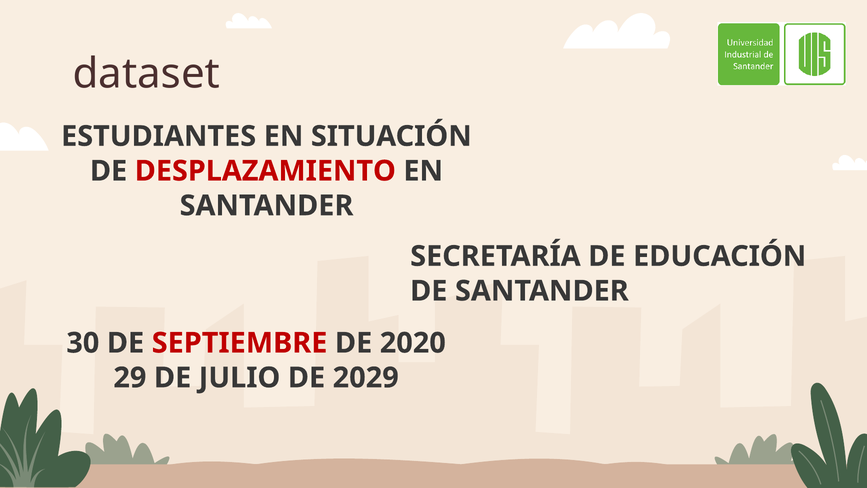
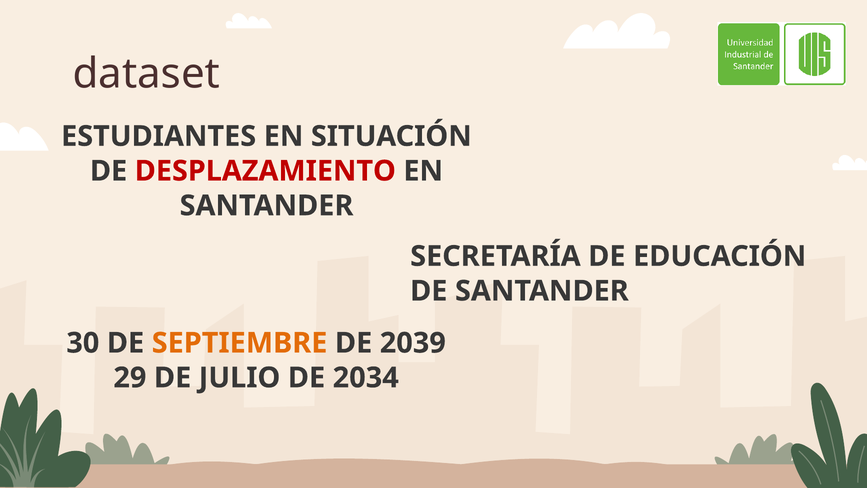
SEPTIEMBRE colour: red -> orange
2020: 2020 -> 2039
2029: 2029 -> 2034
